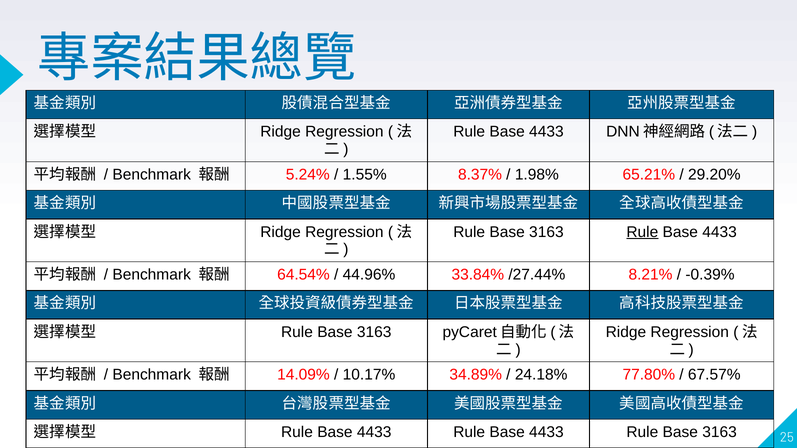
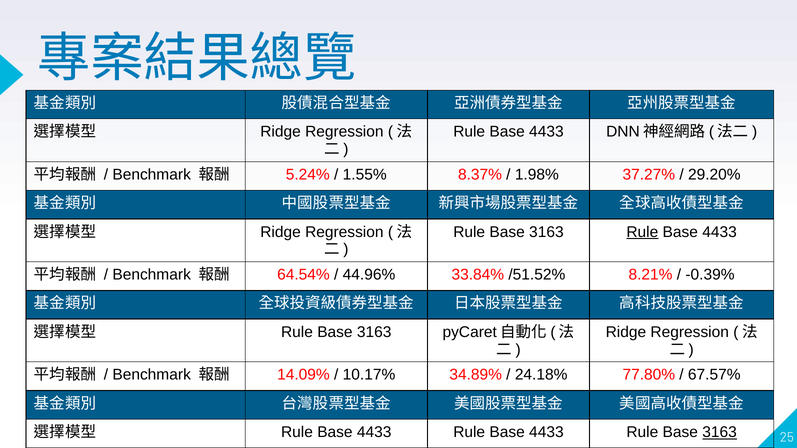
65.21%: 65.21% -> 37.27%
/27.44%: /27.44% -> /51.52%
3163 at (720, 432) underline: none -> present
